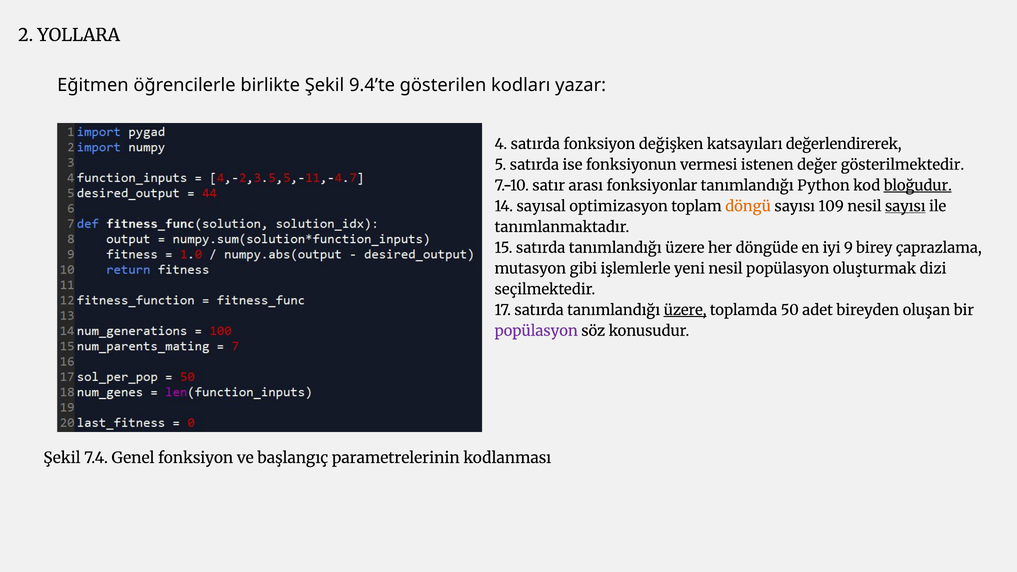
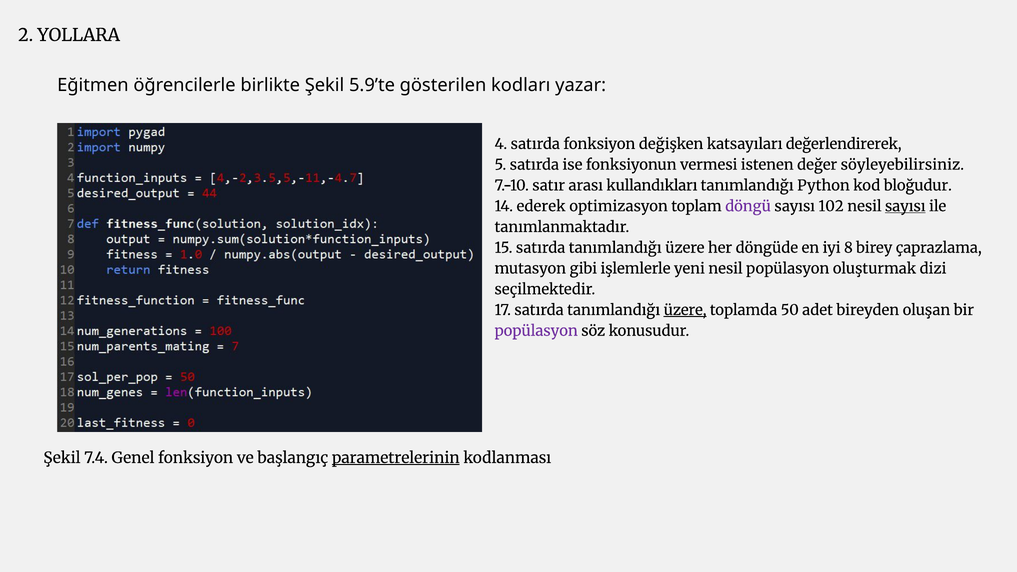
9.4’te: 9.4’te -> 5.9’te
gösterilmektedir: gösterilmektedir -> söyleyebilirsiniz
fonksiyonlar: fonksiyonlar -> kullandıkları
bloğudur underline: present -> none
sayısal: sayısal -> ederek
döngü colour: orange -> purple
109: 109 -> 102
9: 9 -> 8
parametrelerinin underline: none -> present
